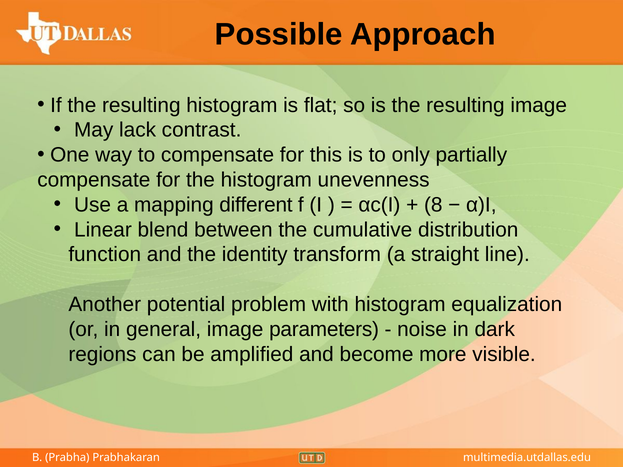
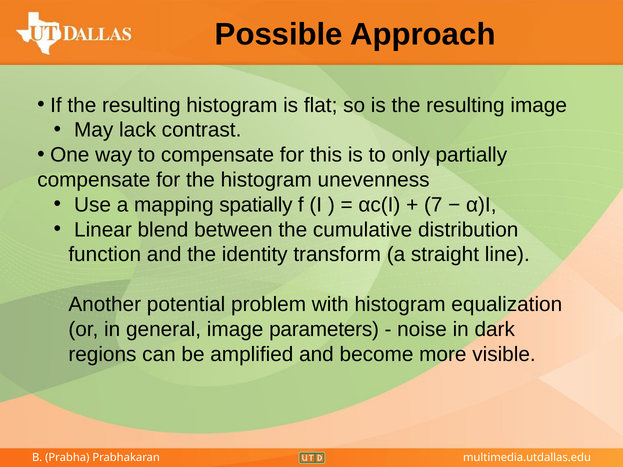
different: different -> spatially
8: 8 -> 7
